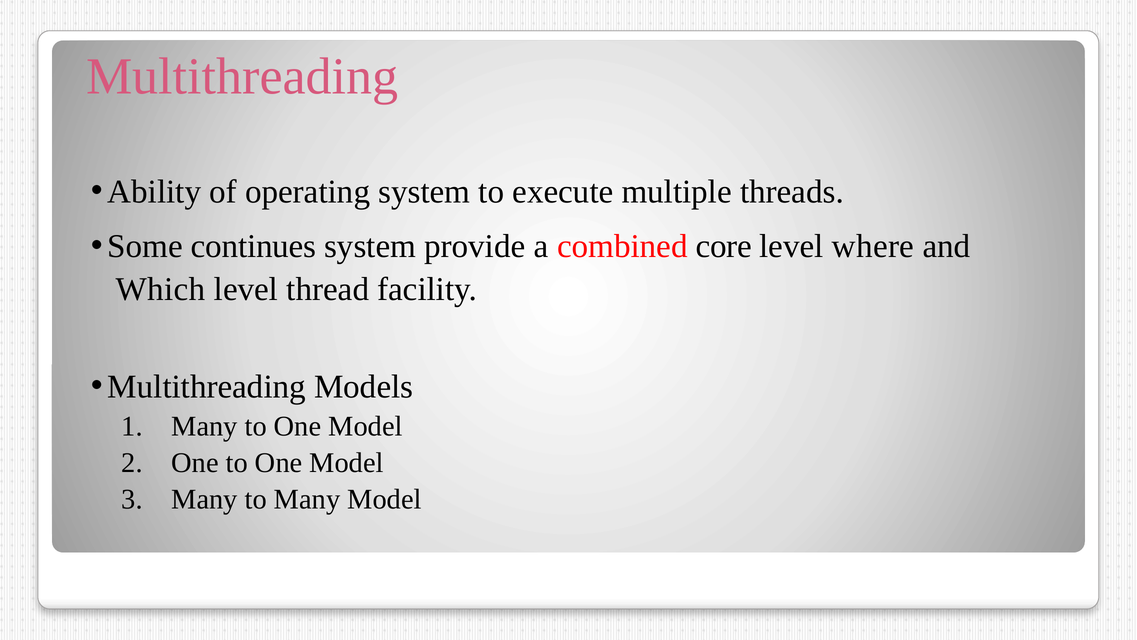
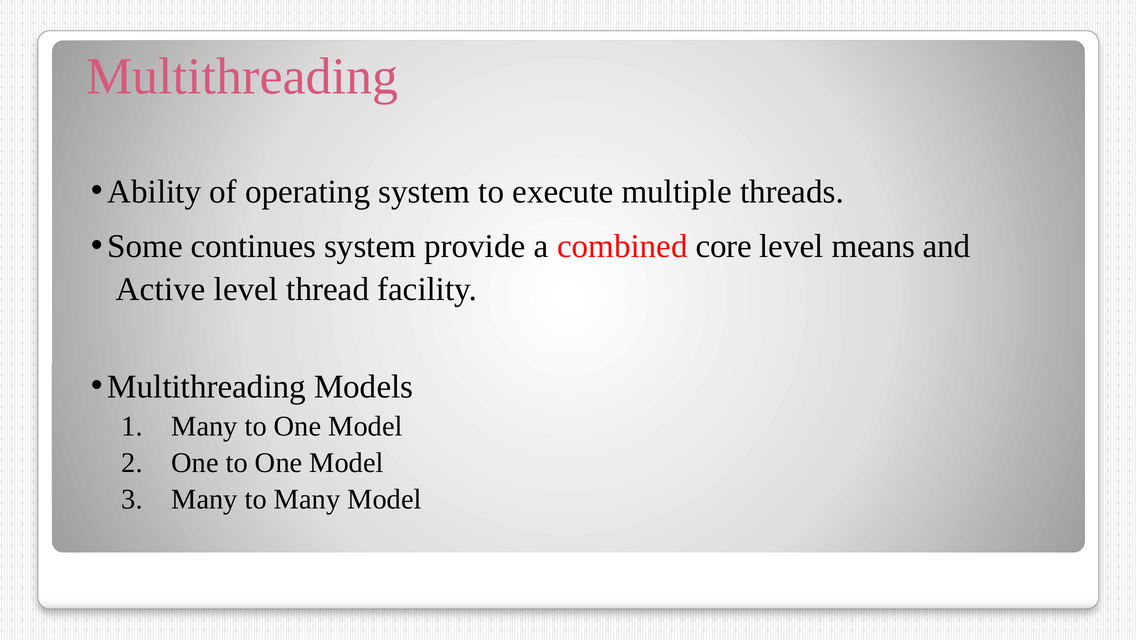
where: where -> means
Which: Which -> Active
